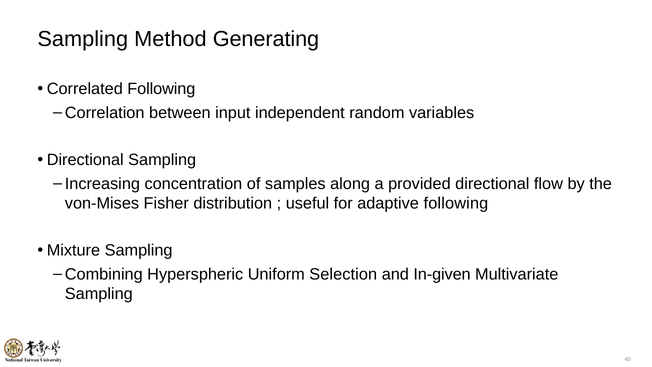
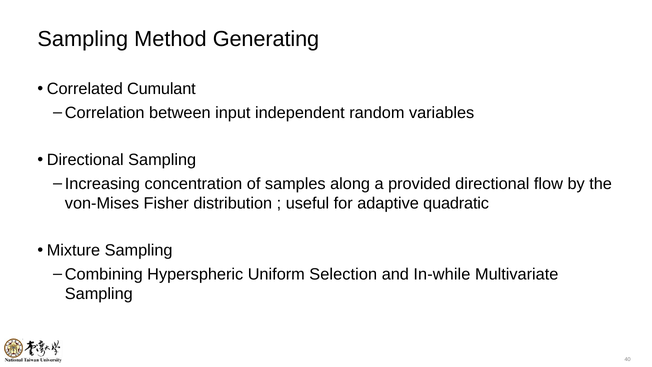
Correlated Following: Following -> Cumulant
adaptive following: following -> quadratic
In-given: In-given -> In-while
